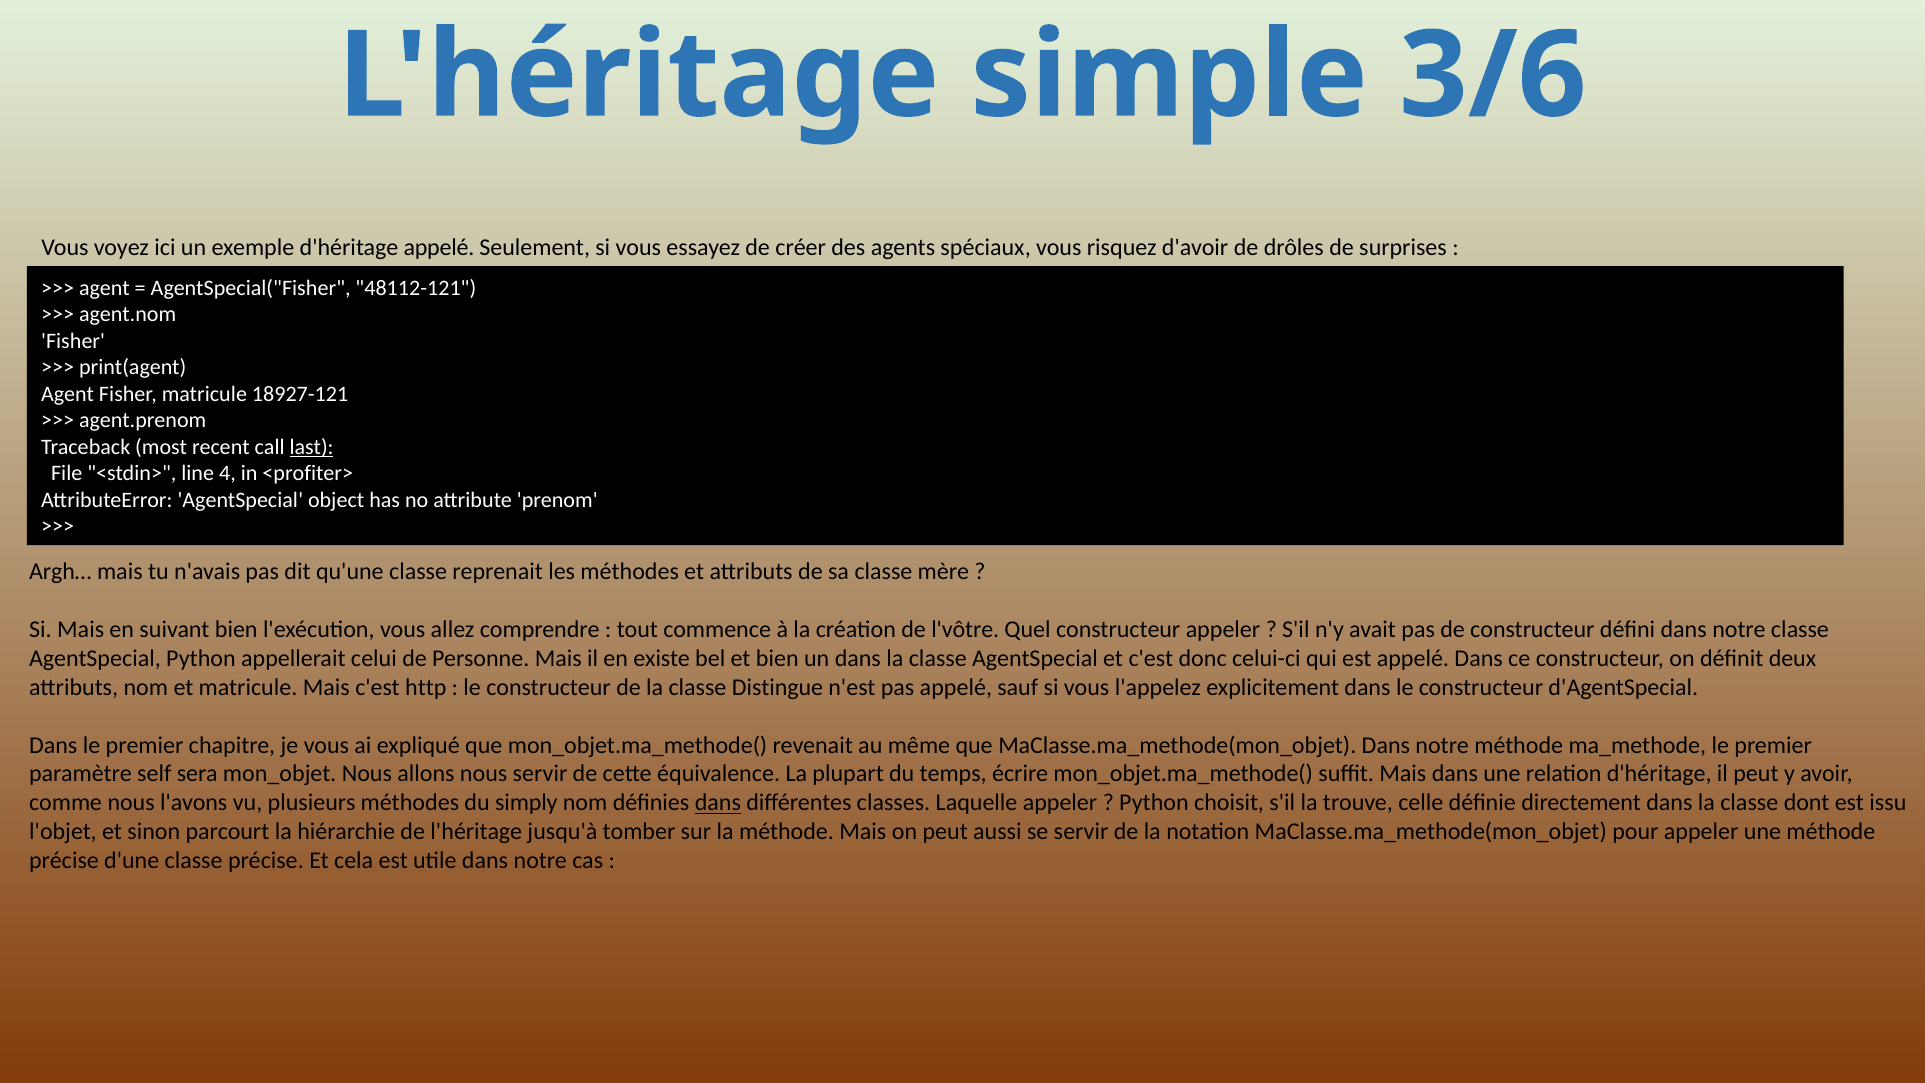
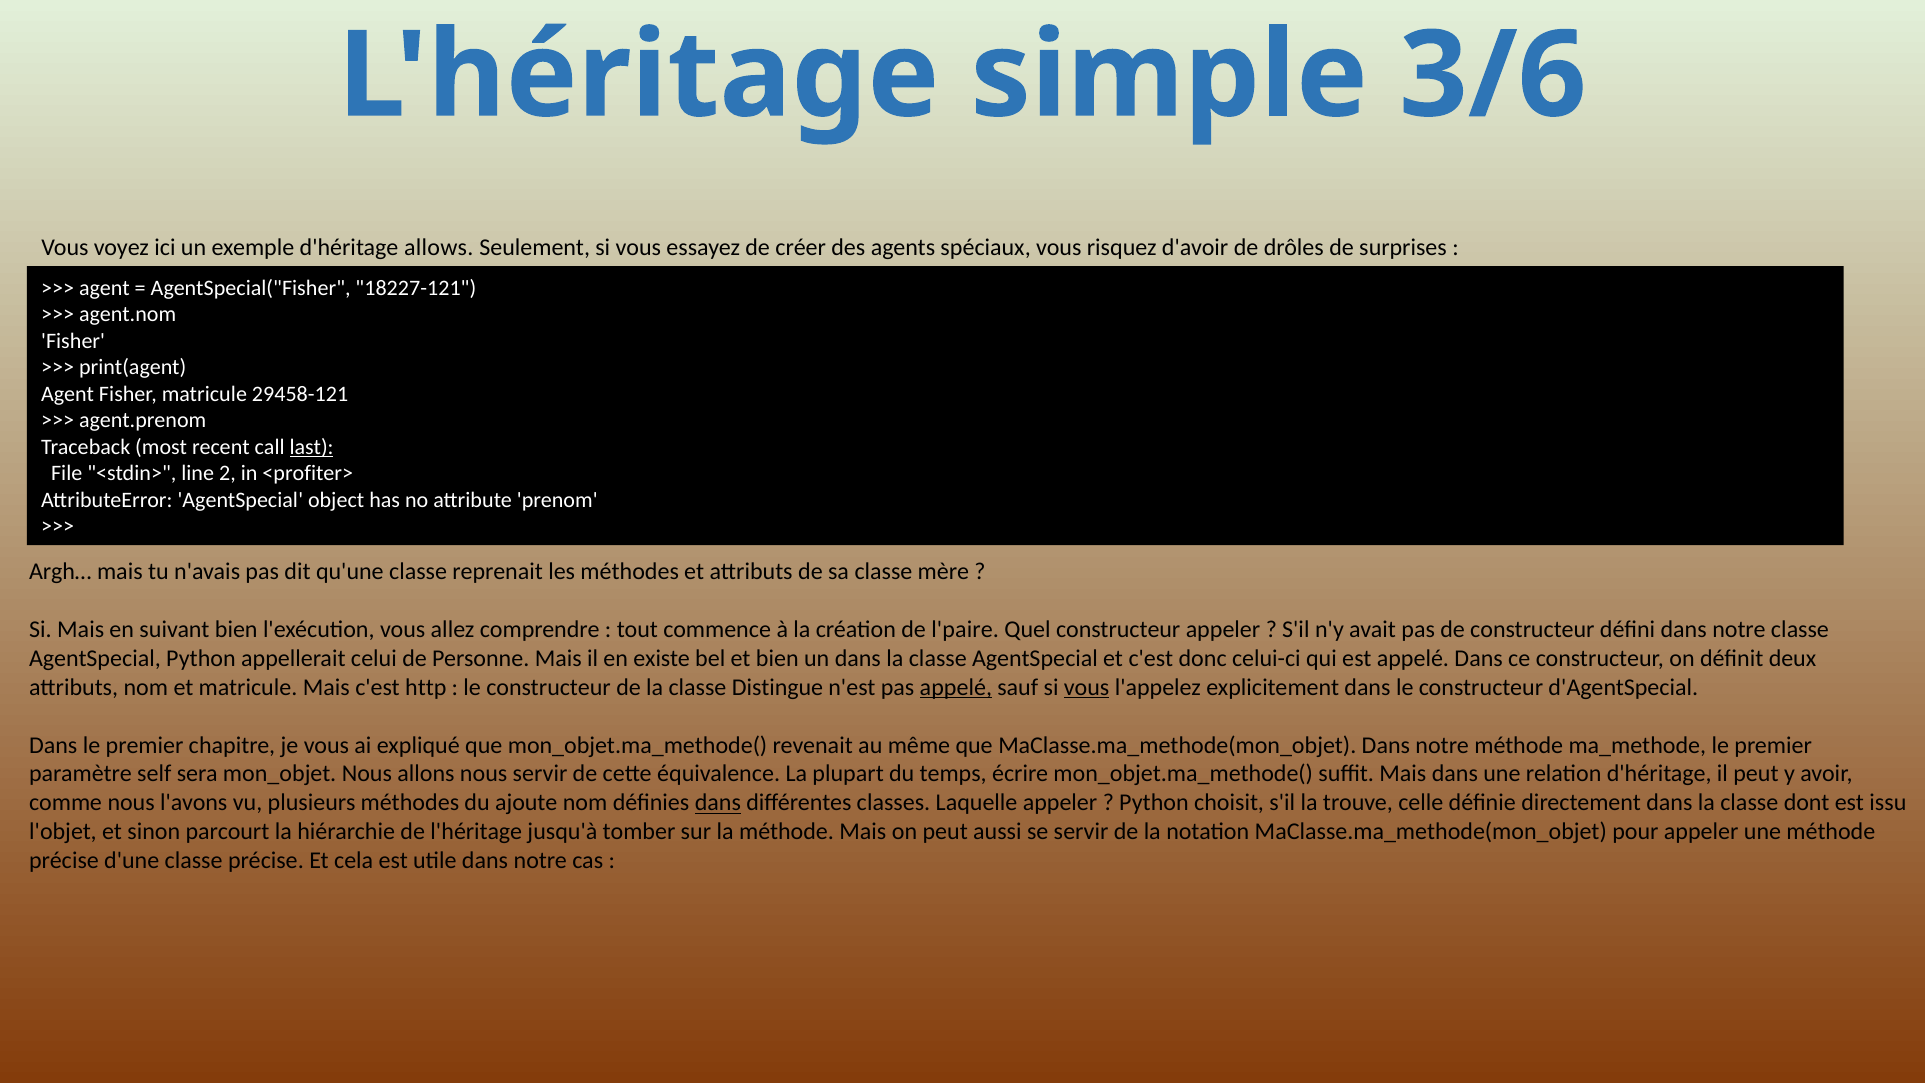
d'héritage appelé: appelé -> allows
48112-121: 48112-121 -> 18227-121
18927-121: 18927-121 -> 29458-121
4: 4 -> 2
l'vôtre: l'vôtre -> l'paire
appelé at (956, 687) underline: none -> present
vous at (1087, 687) underline: none -> present
simply: simply -> ajoute
